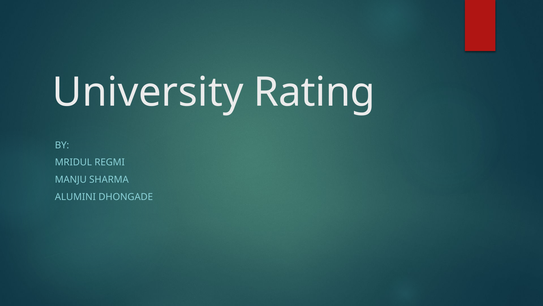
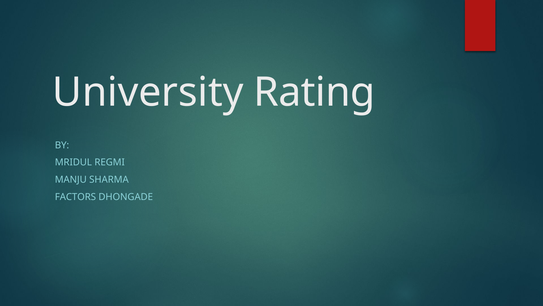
ALUMINI: ALUMINI -> FACTORS
